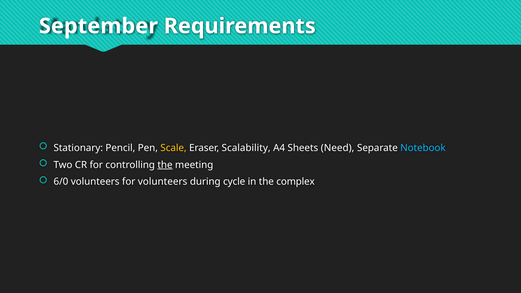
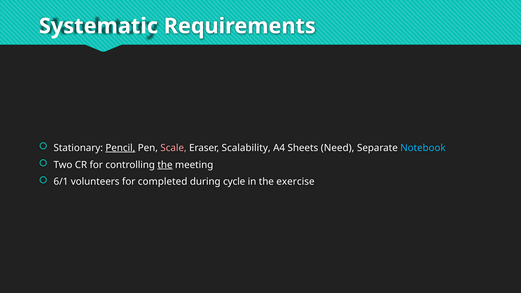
September: September -> Systematic
Pencil underline: none -> present
Scale colour: yellow -> pink
6/0: 6/0 -> 6/1
for volunteers: volunteers -> completed
complex: complex -> exercise
